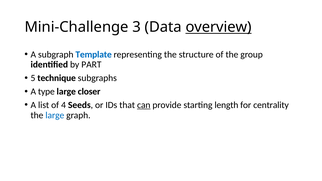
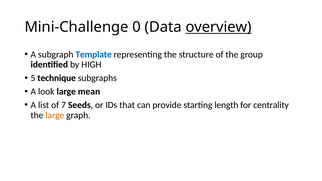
3: 3 -> 0
PART: PART -> HIGH
type: type -> look
closer: closer -> mean
4: 4 -> 7
can underline: present -> none
large at (55, 115) colour: blue -> orange
